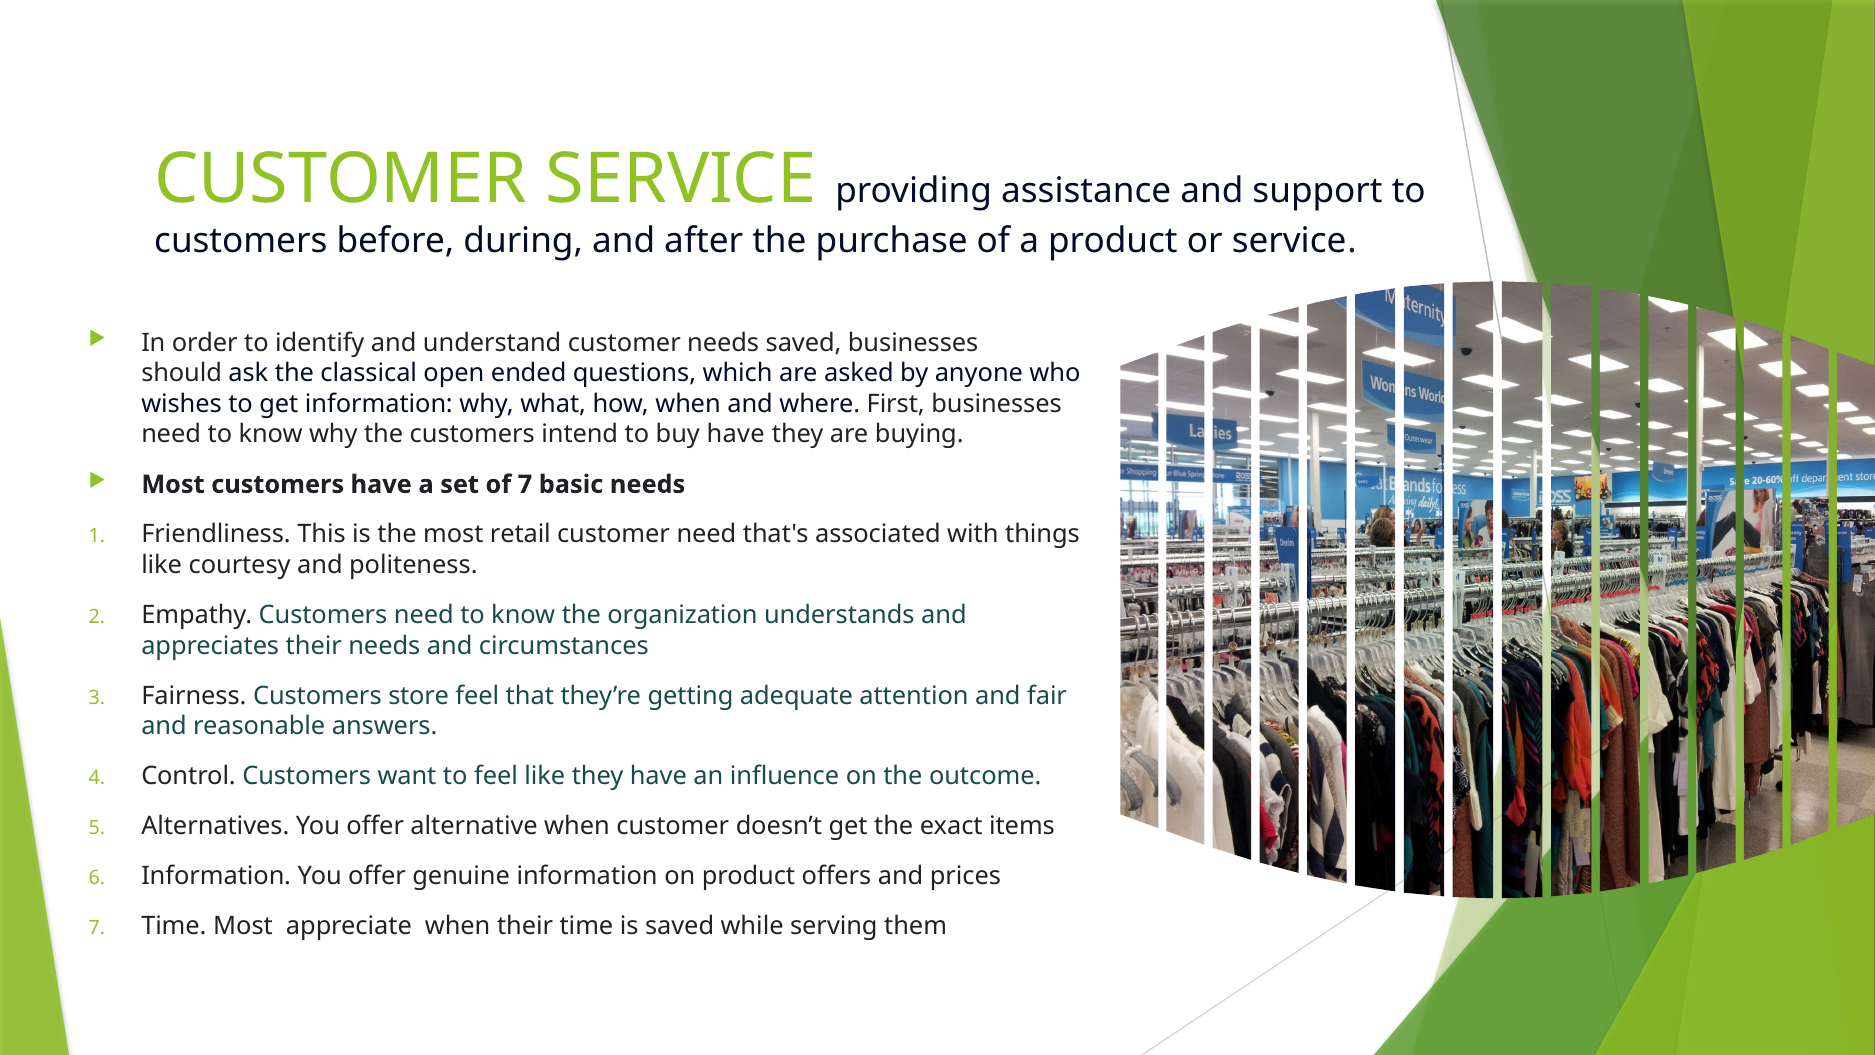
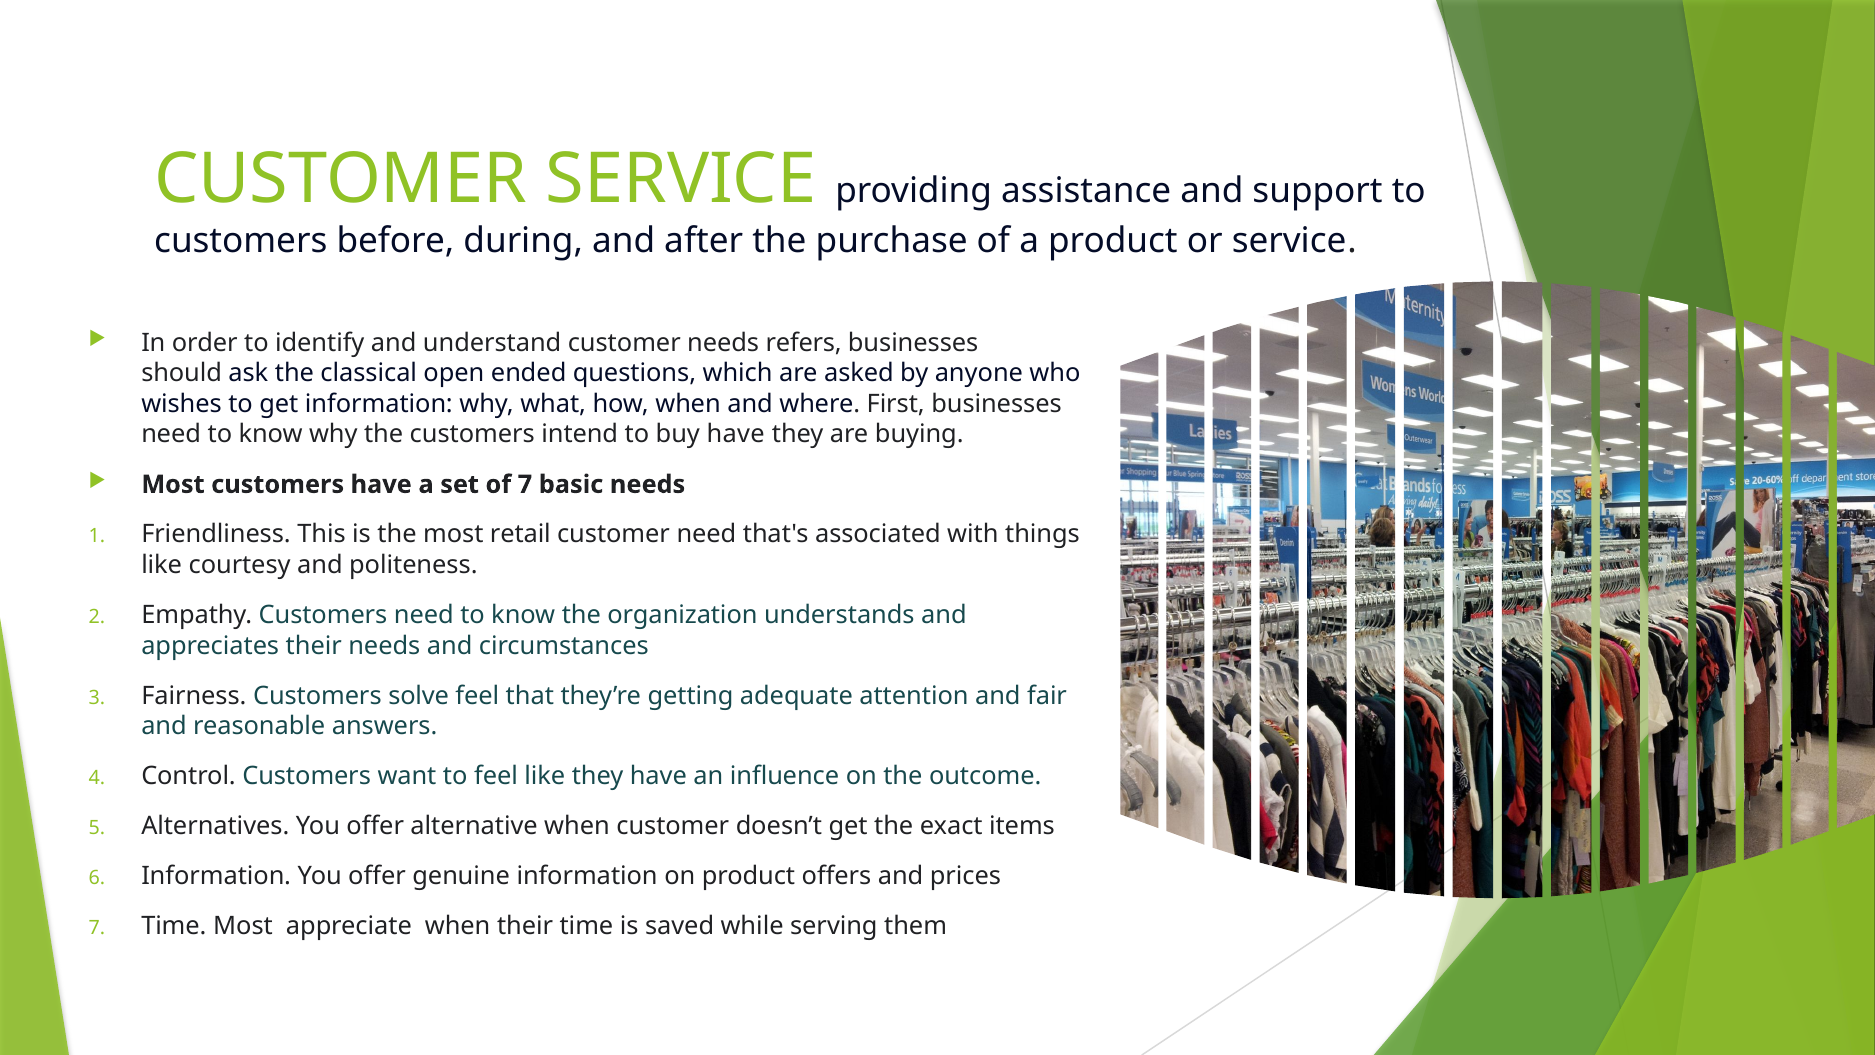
needs saved: saved -> refers
store: store -> solve
